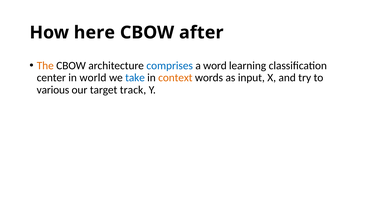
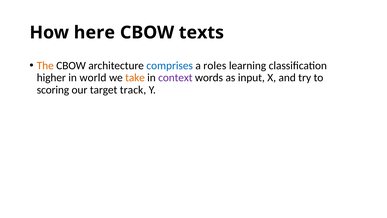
after: after -> texts
word: word -> roles
center: center -> higher
take colour: blue -> orange
context colour: orange -> purple
various: various -> scoring
